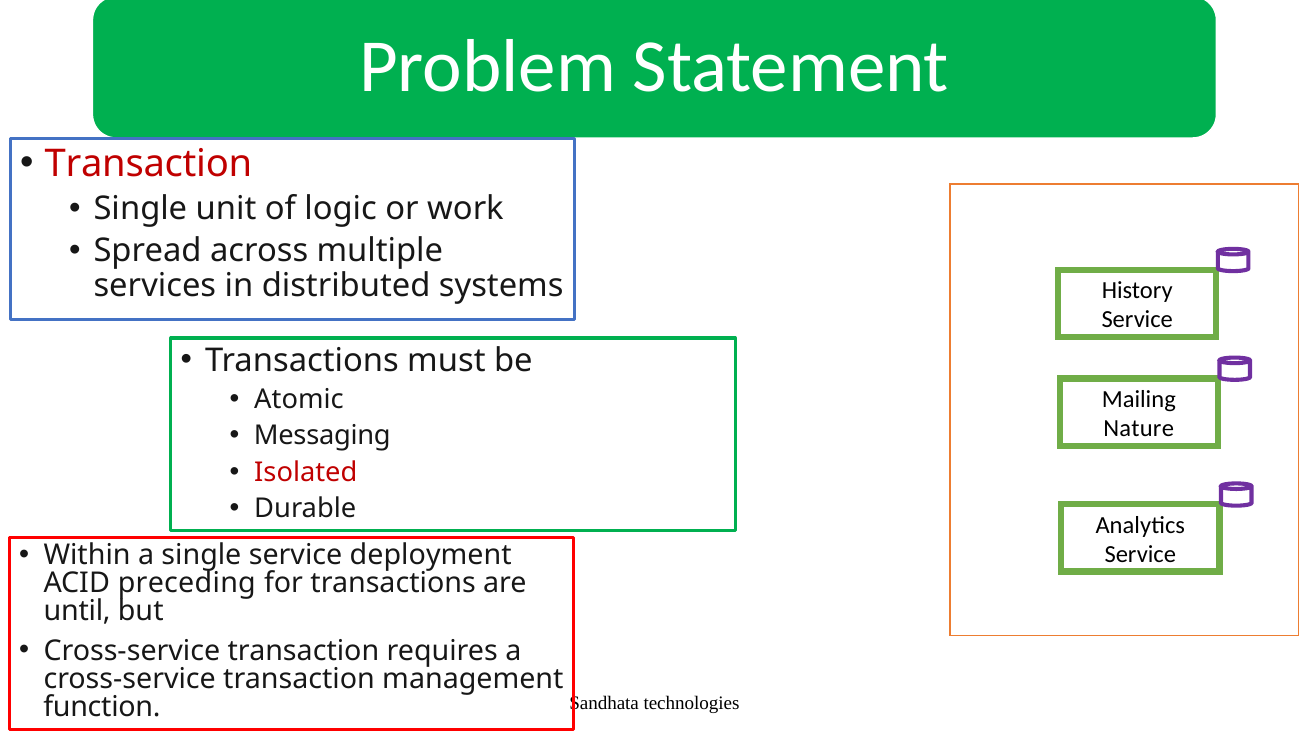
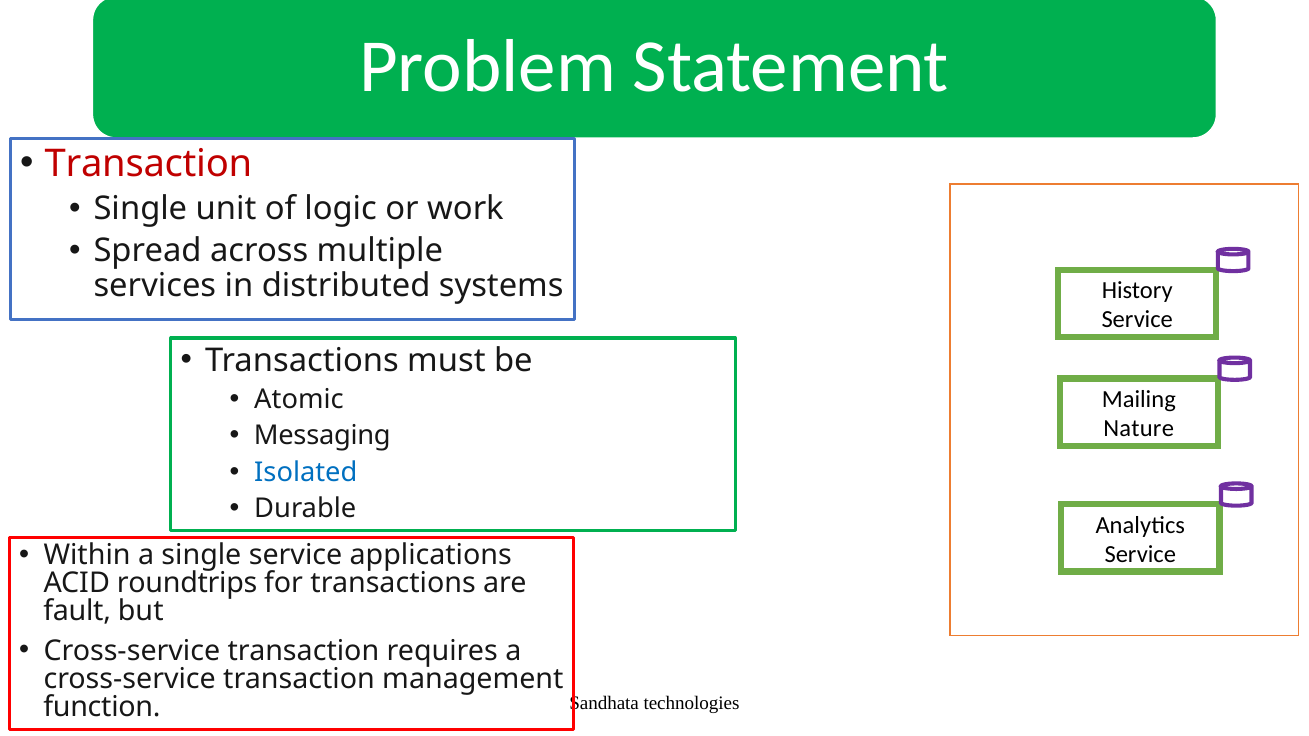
Isolated colour: red -> blue
deployment: deployment -> applications
preceding: preceding -> roundtrips
until: until -> fault
